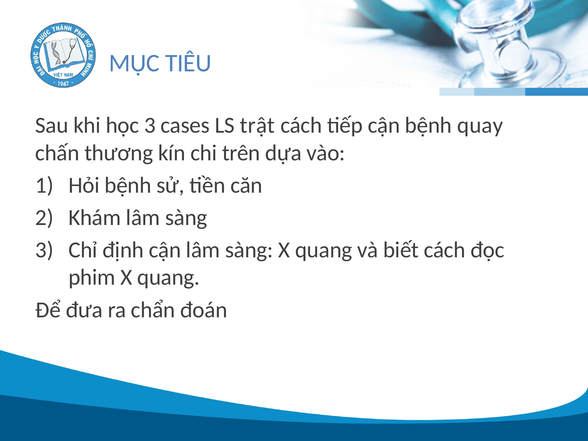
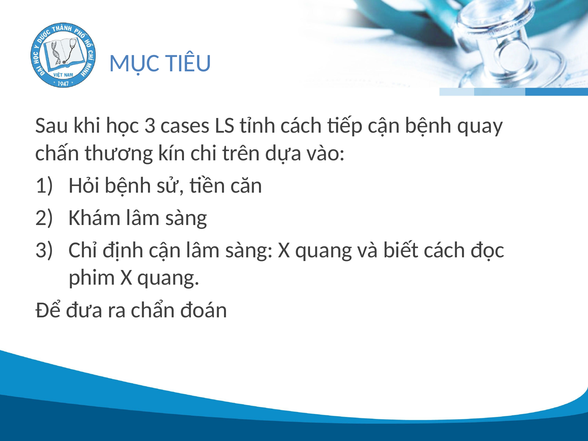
trật: trật -> tỉnh
